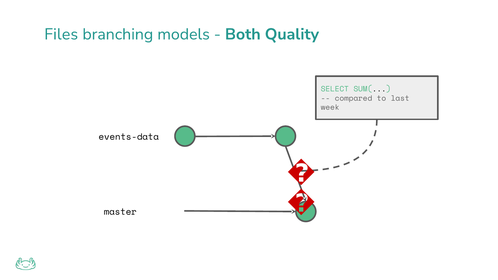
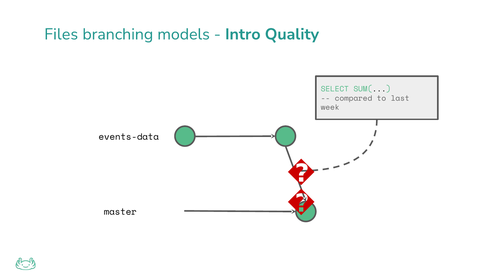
Both: Both -> Intro
